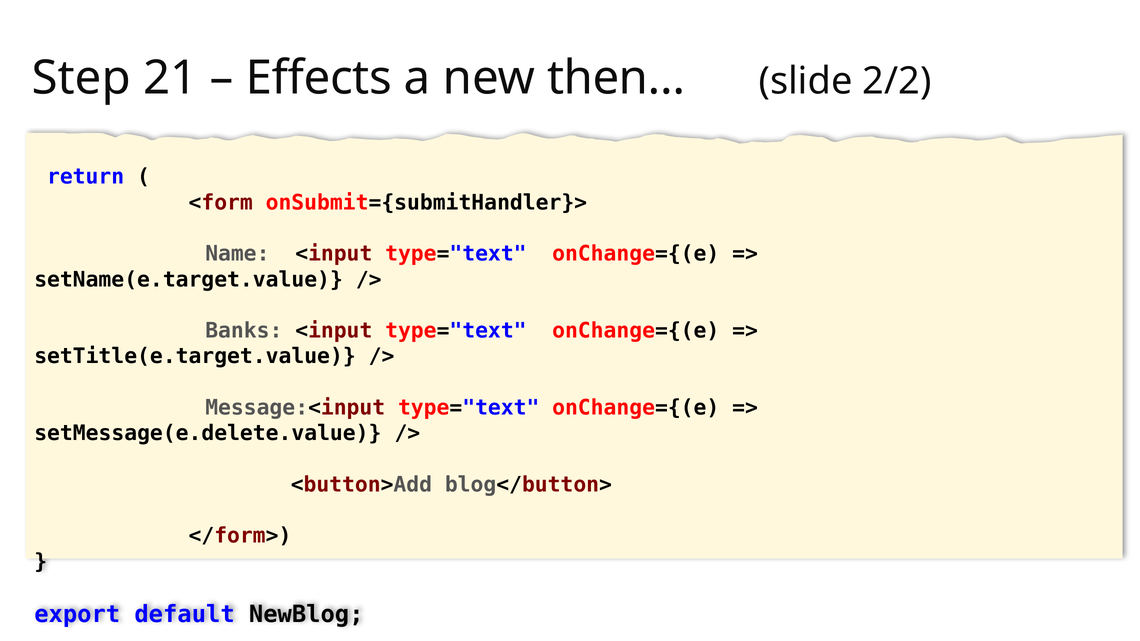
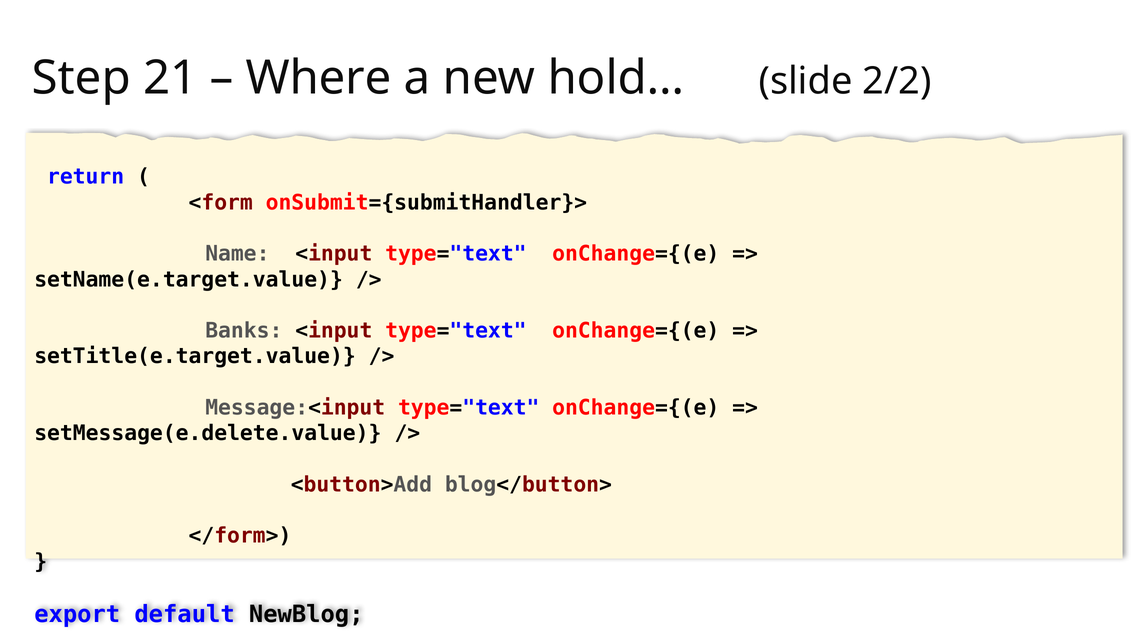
Effects: Effects -> Where
then…: then… -> hold…
